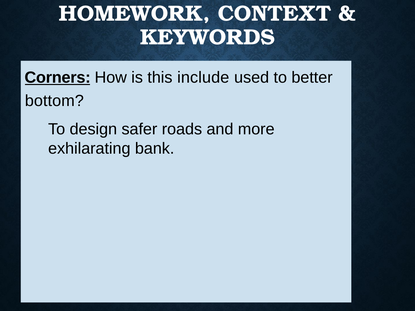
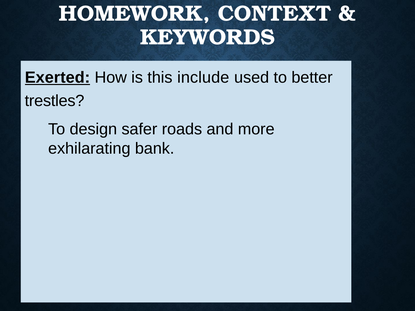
Corners: Corners -> Exerted
bottom: bottom -> trestles
